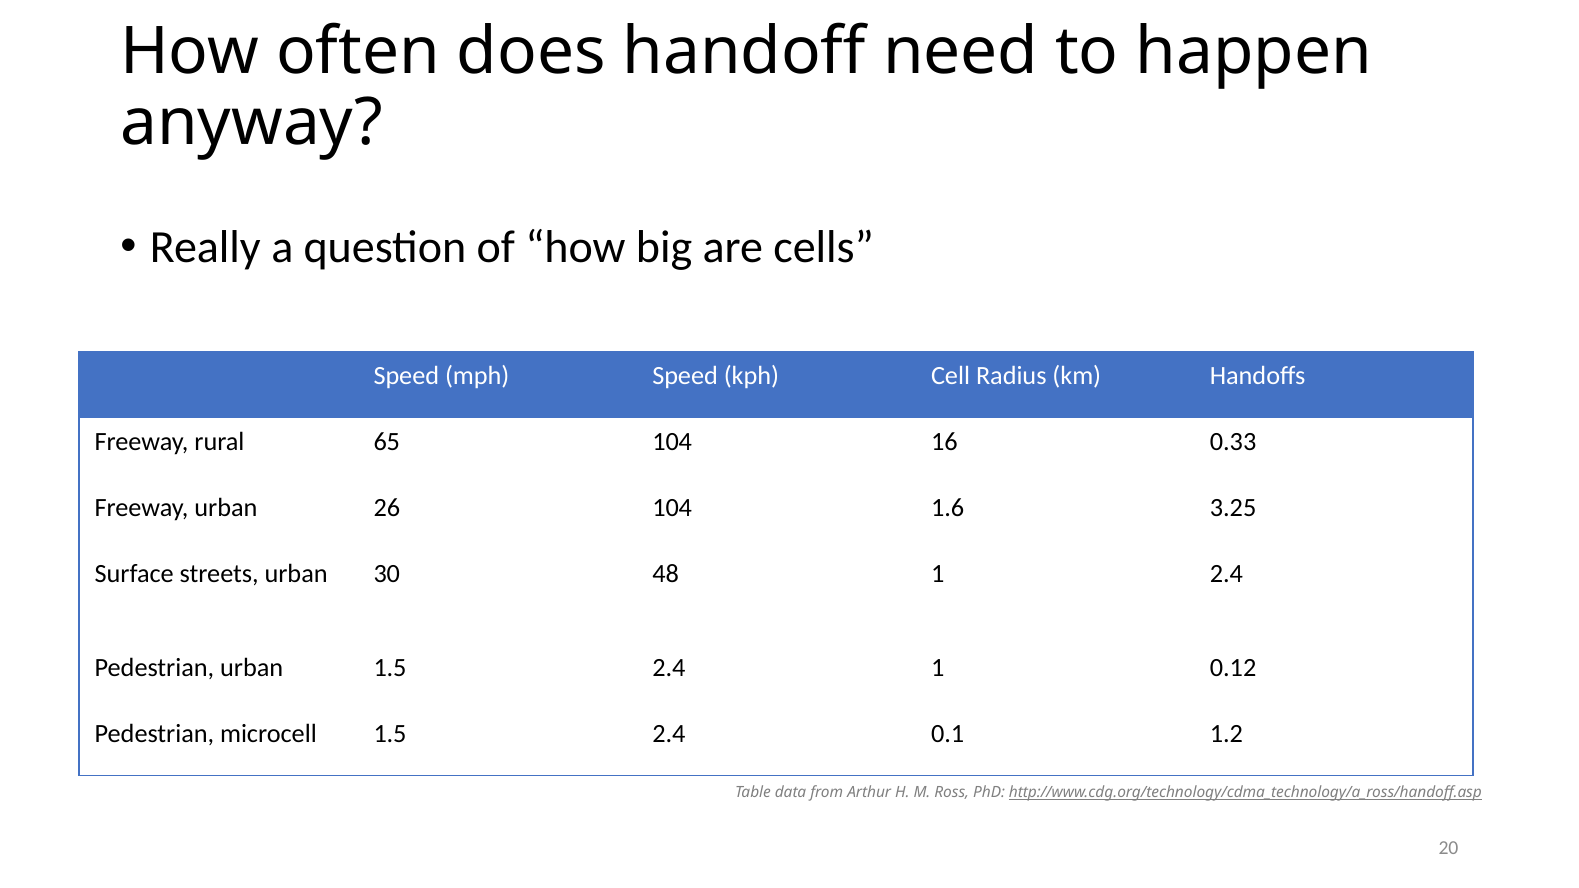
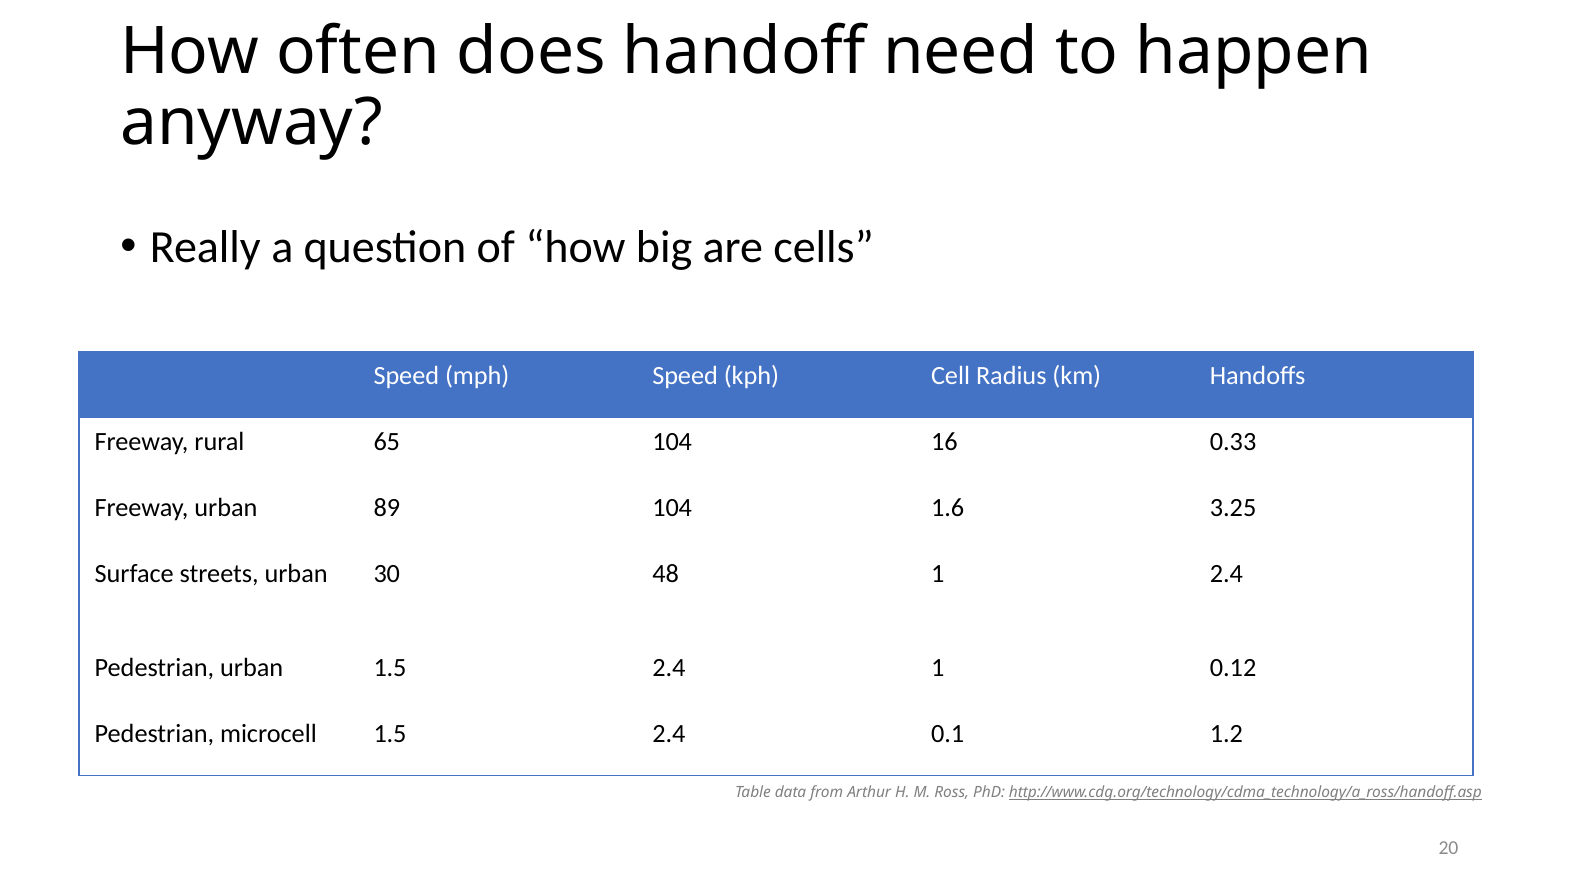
26: 26 -> 89
